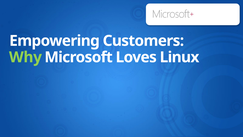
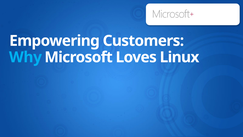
Why colour: light green -> light blue
